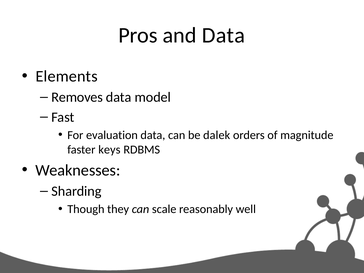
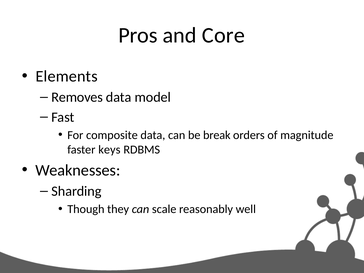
and Data: Data -> Core
evaluation: evaluation -> composite
dalek: dalek -> break
